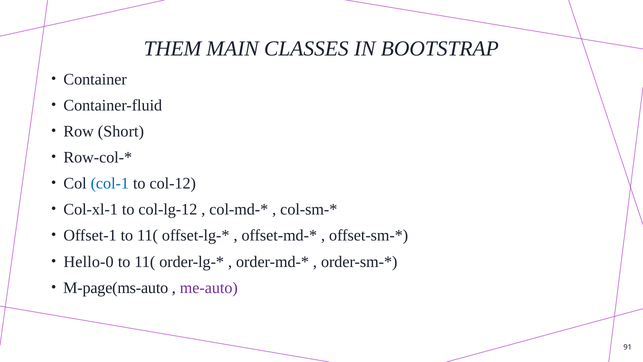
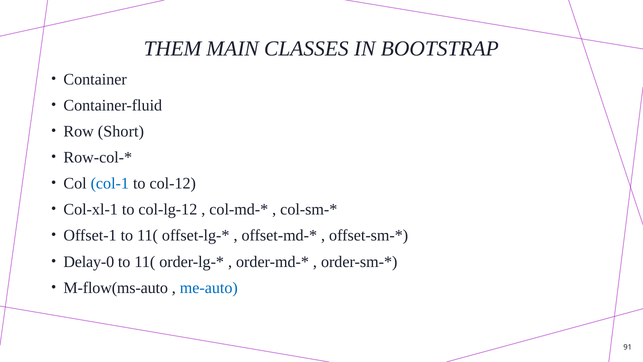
Hello-0: Hello-0 -> Delay-0
M-page(ms-auto: M-page(ms-auto -> M-flow(ms-auto
me-auto colour: purple -> blue
